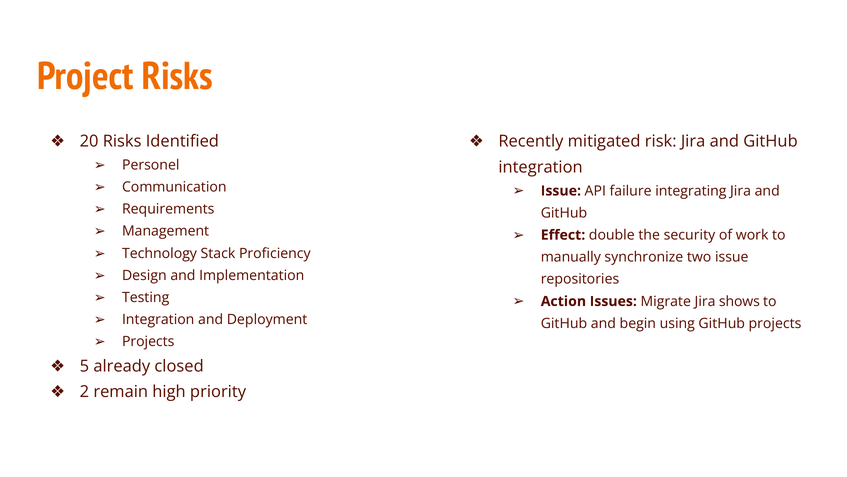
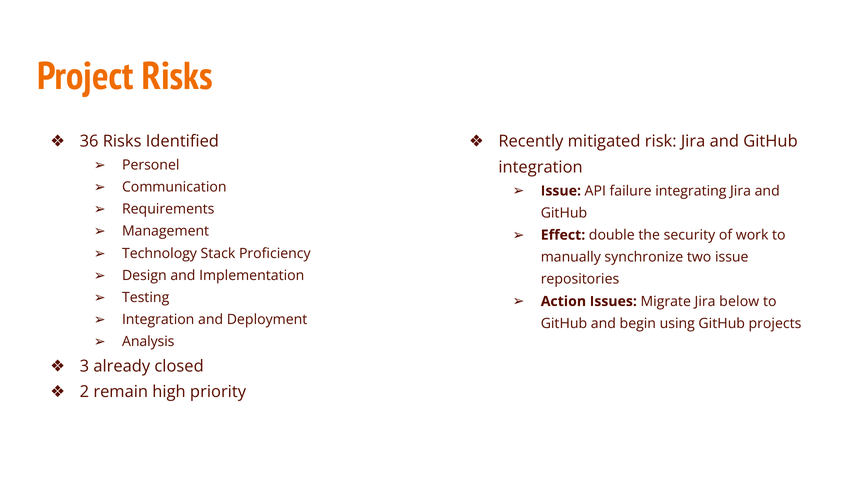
20: 20 -> 36
shows: shows -> below
Projects at (148, 341): Projects -> Analysis
5: 5 -> 3
